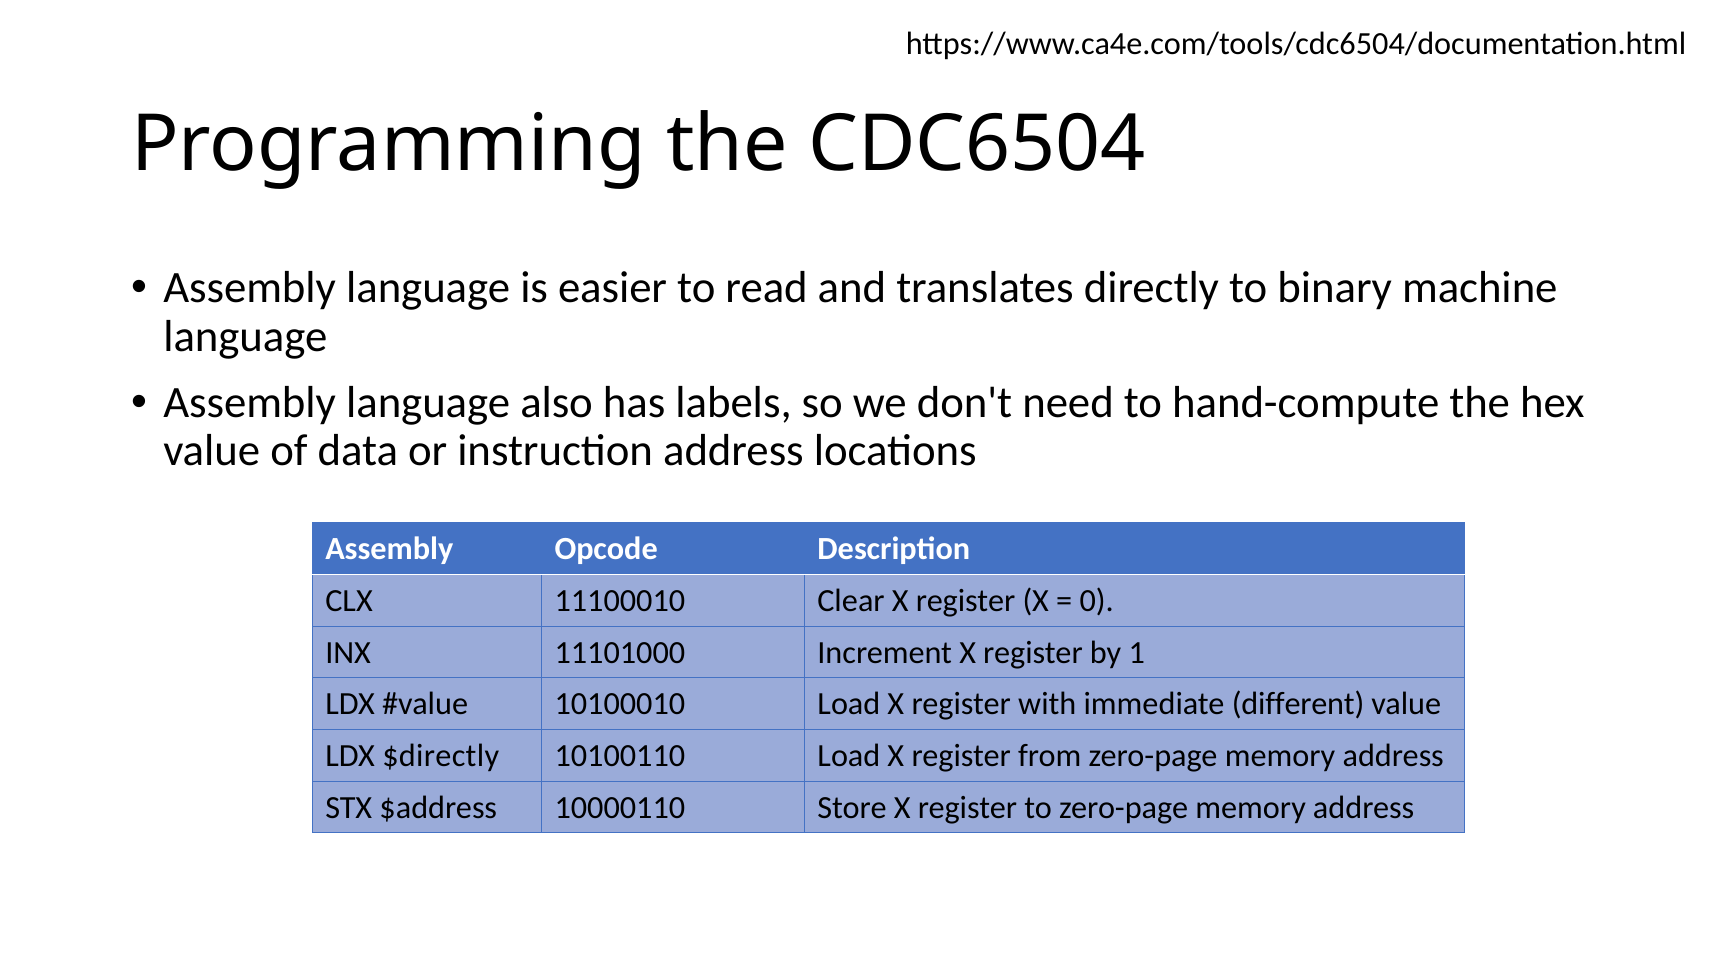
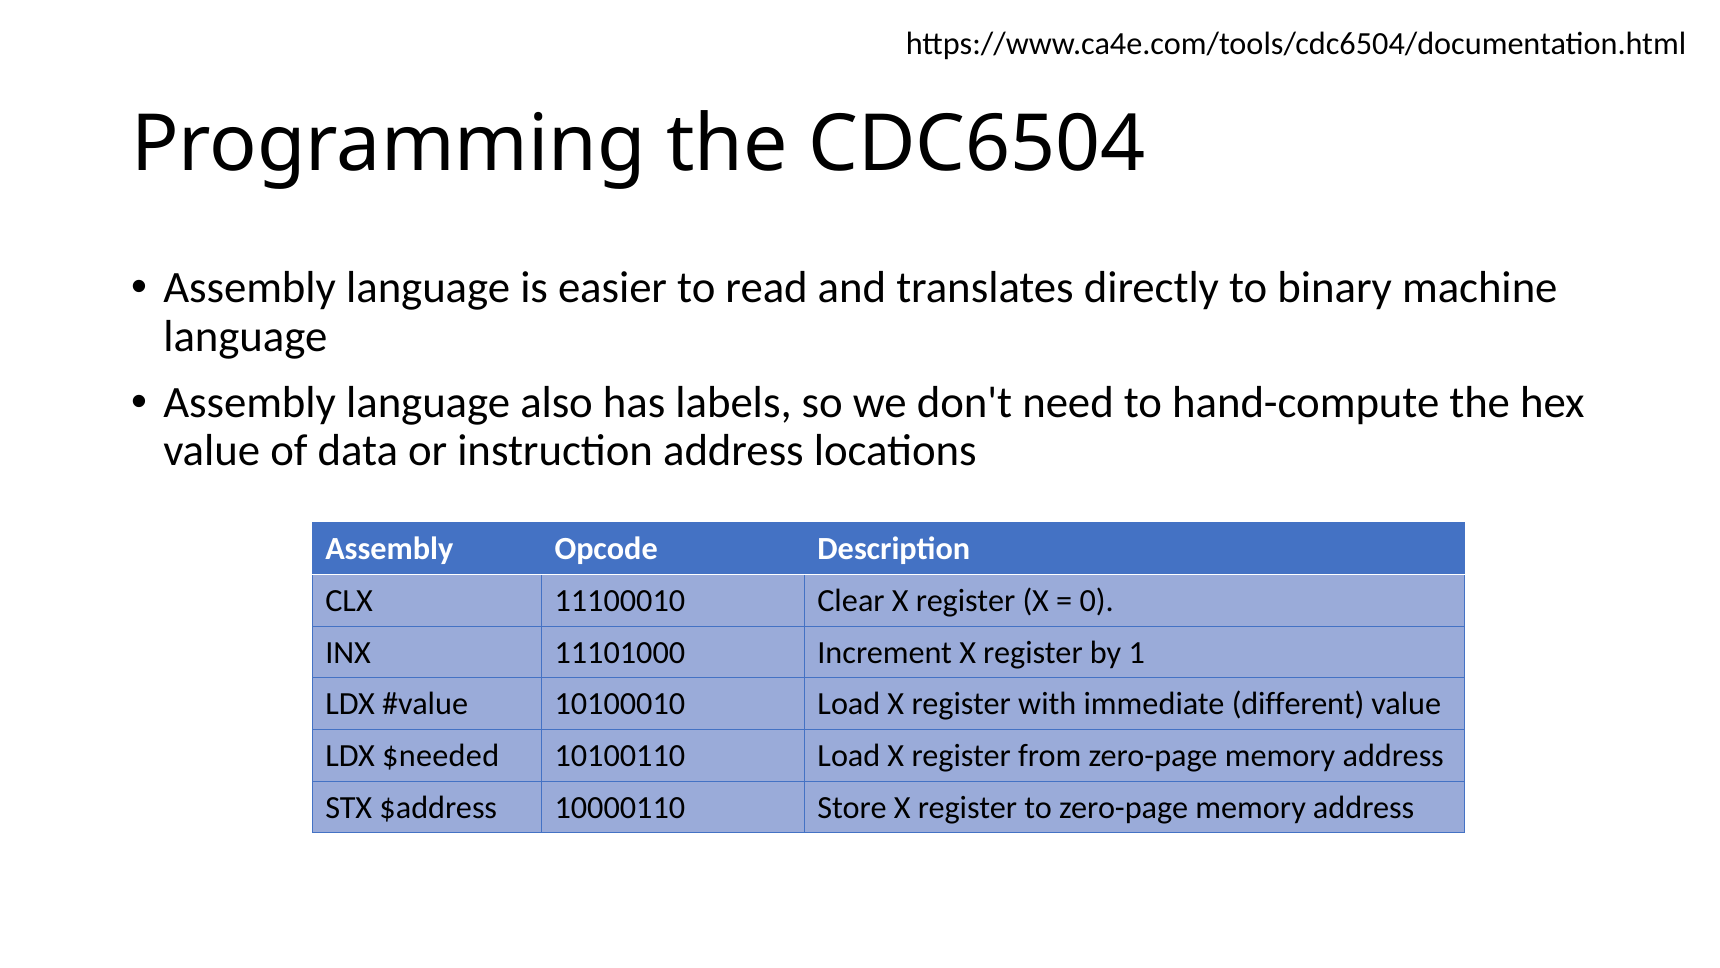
$directly: $directly -> $needed
